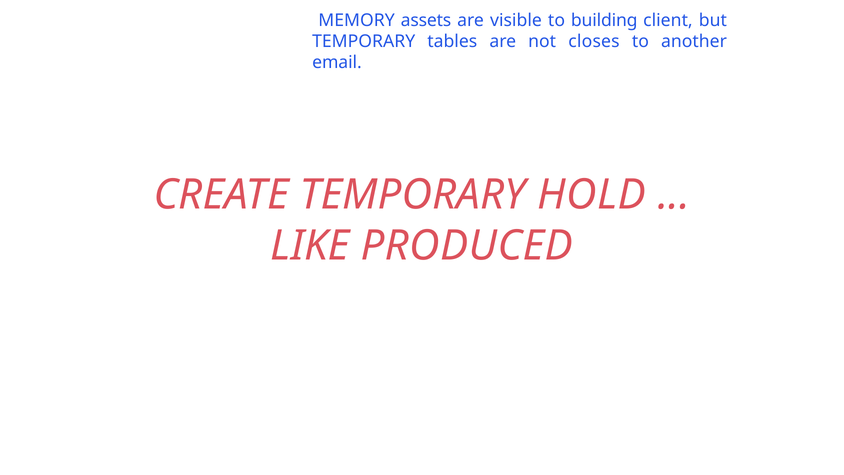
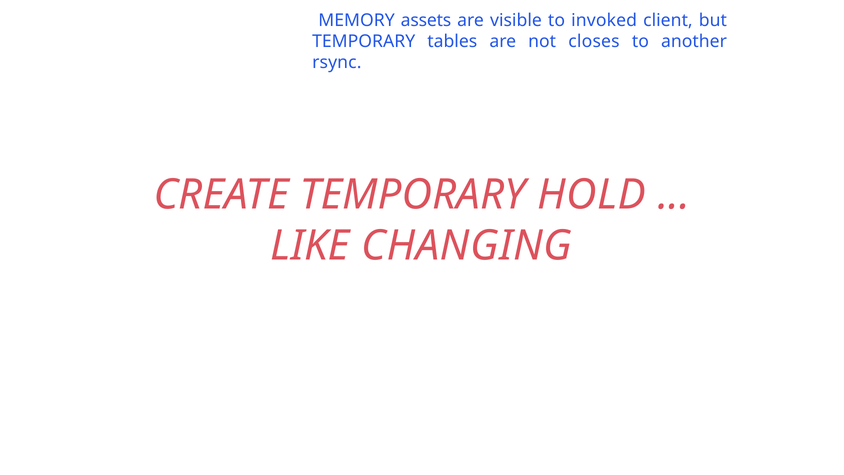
building: building -> invoked
email: email -> rsync
PRODUCED: PRODUCED -> CHANGING
